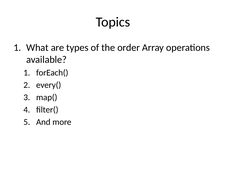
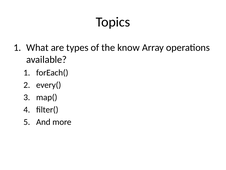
order: order -> know
